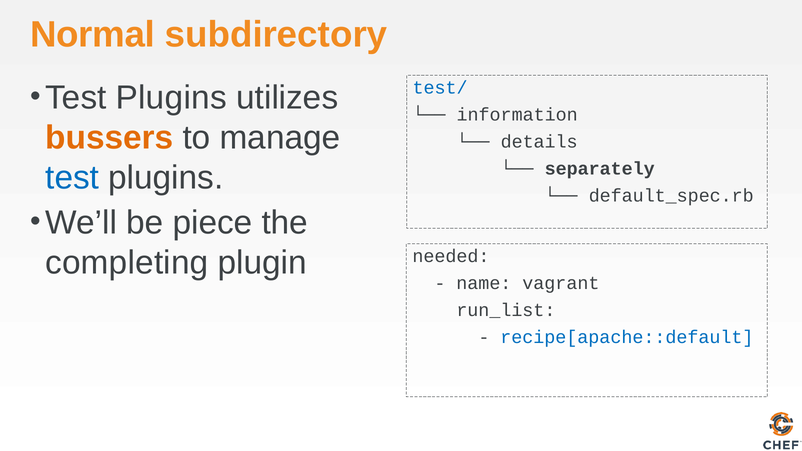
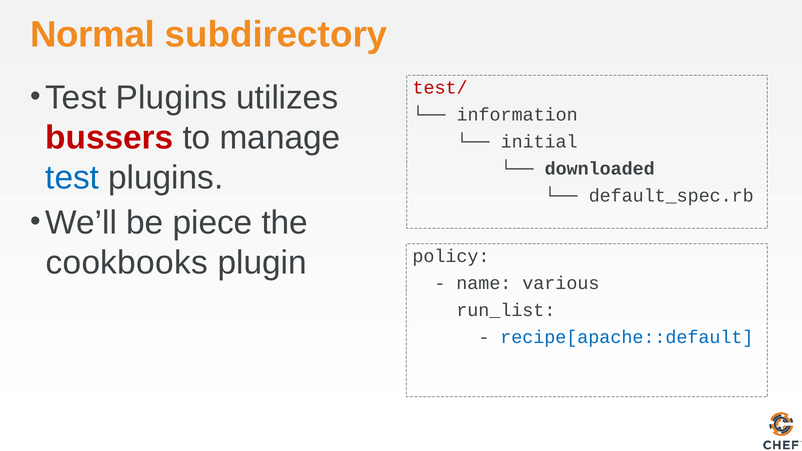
test/ colour: blue -> red
bussers colour: orange -> red
details: details -> initial
separately: separately -> downloaded
completing: completing -> cookbooks
needed: needed -> policy
vagrant: vagrant -> various
